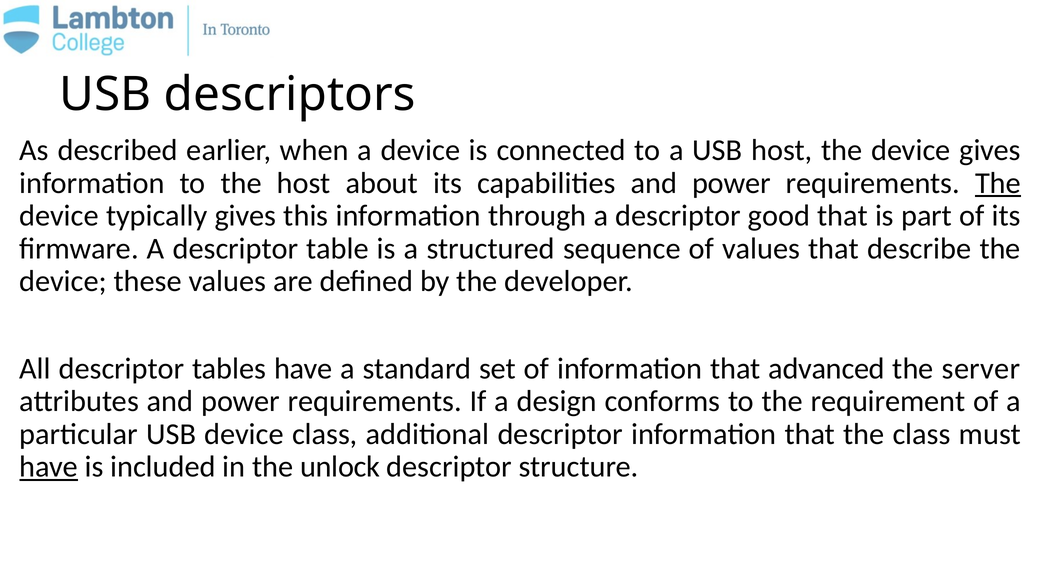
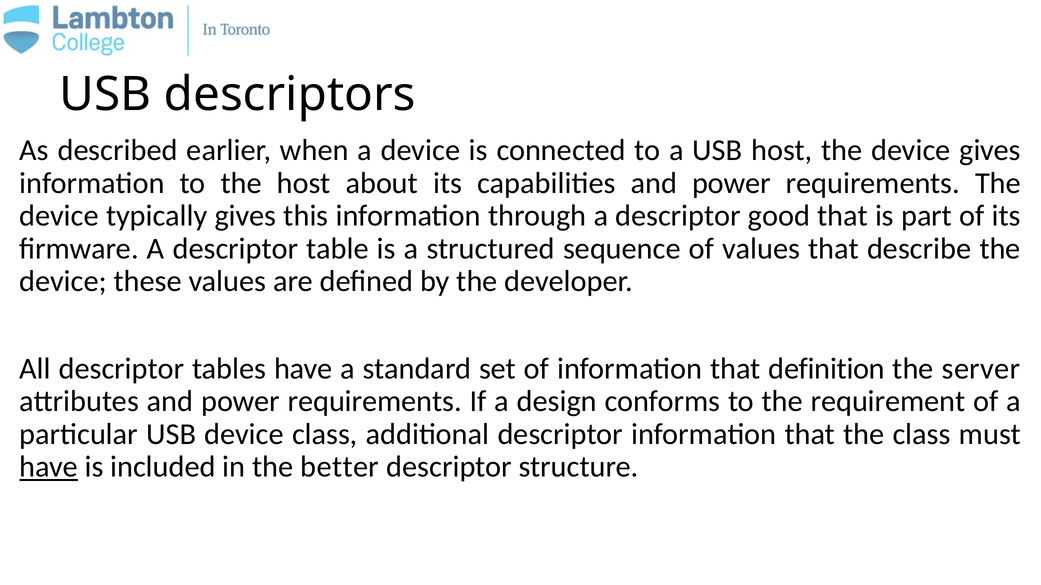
The at (998, 183) underline: present -> none
advanced: advanced -> definition
unlock: unlock -> better
